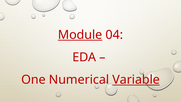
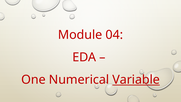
Module underline: present -> none
